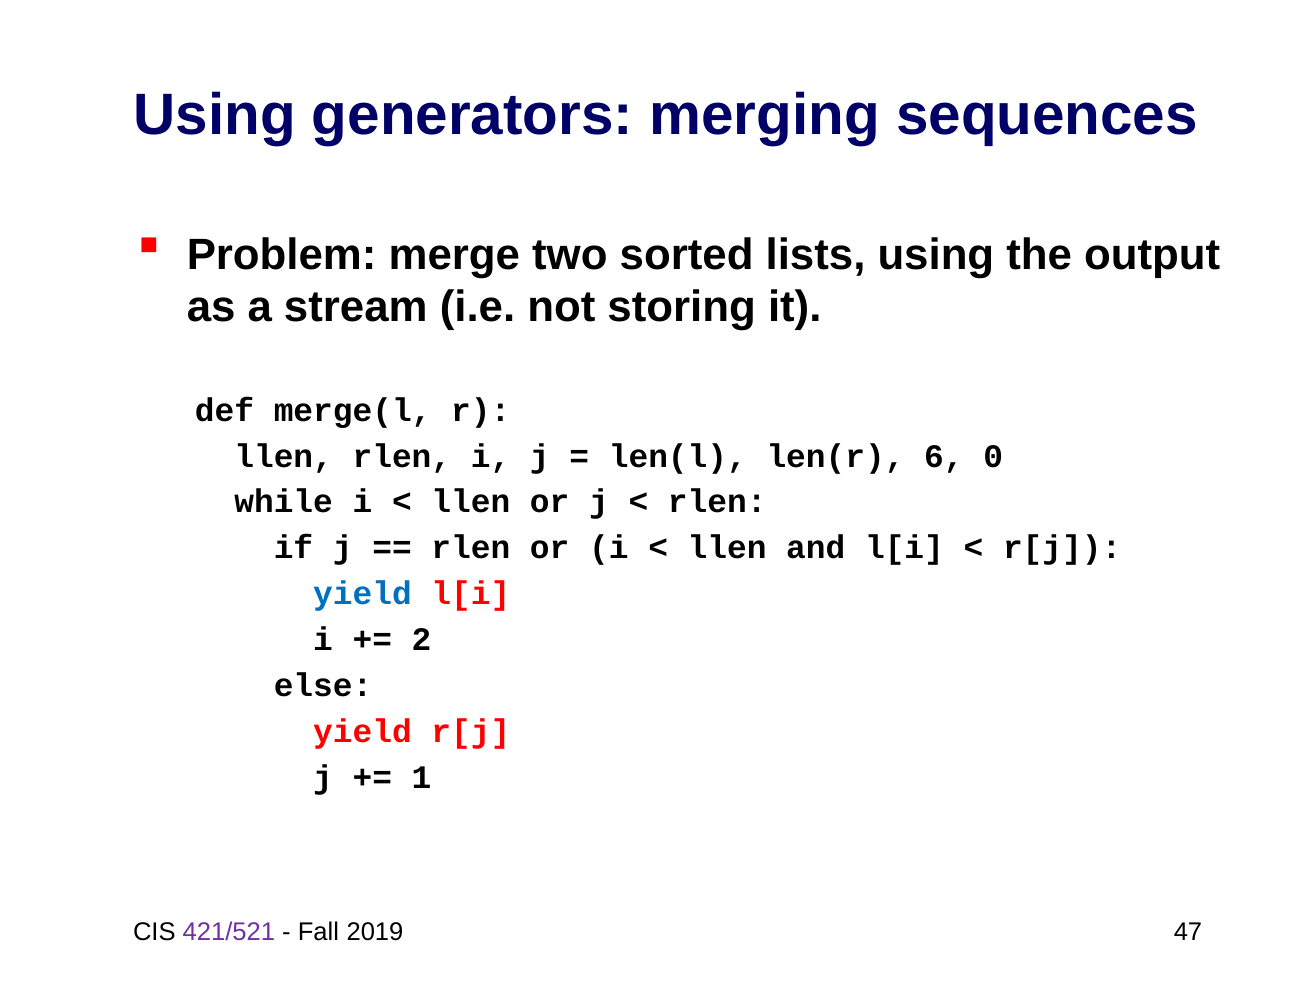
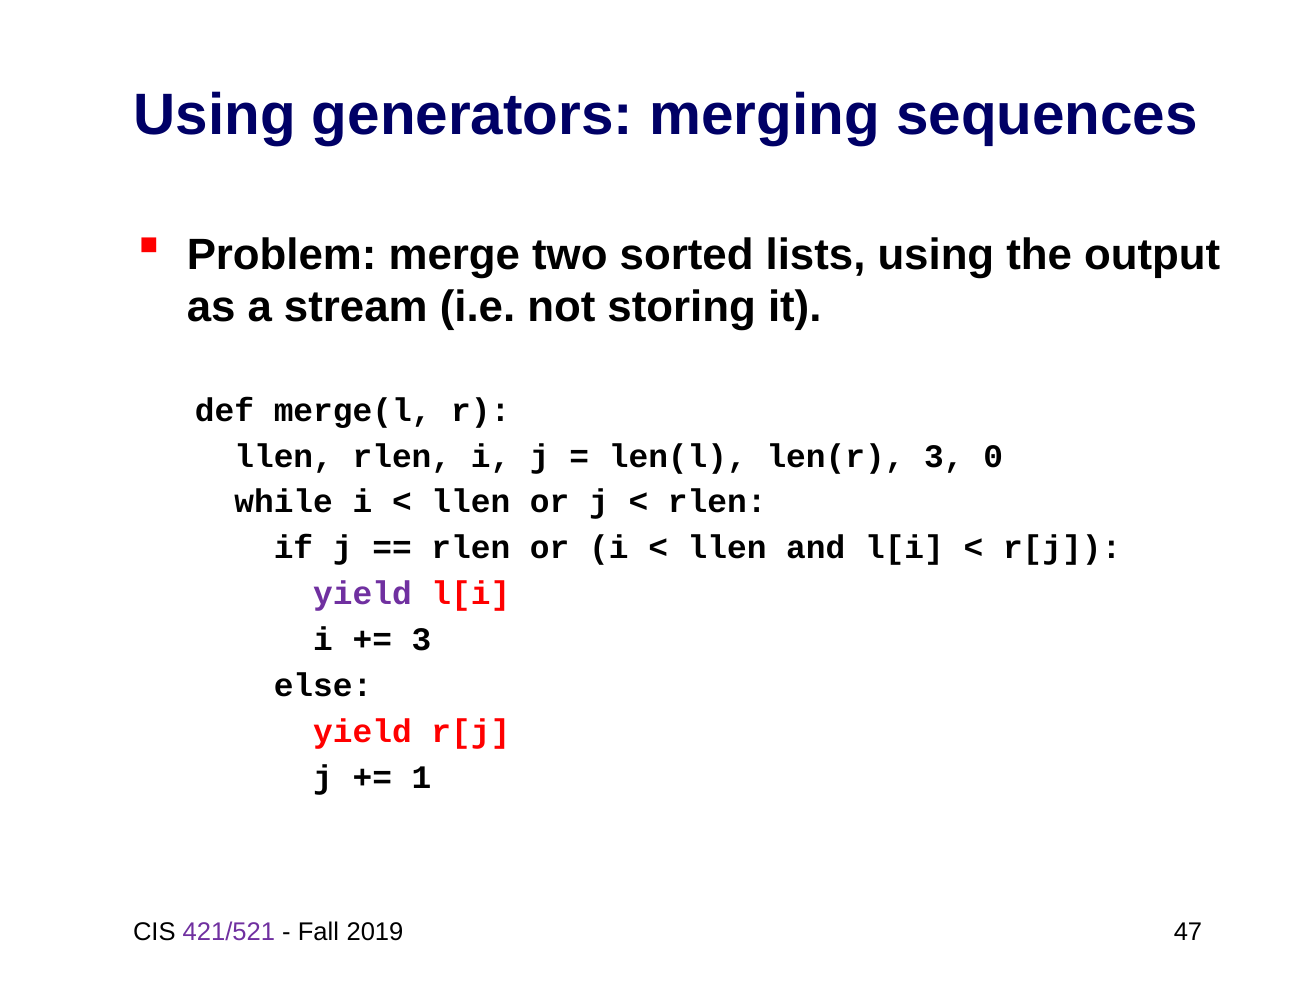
len(r 6: 6 -> 3
yield at (362, 594) colour: blue -> purple
2 at (422, 640): 2 -> 3
